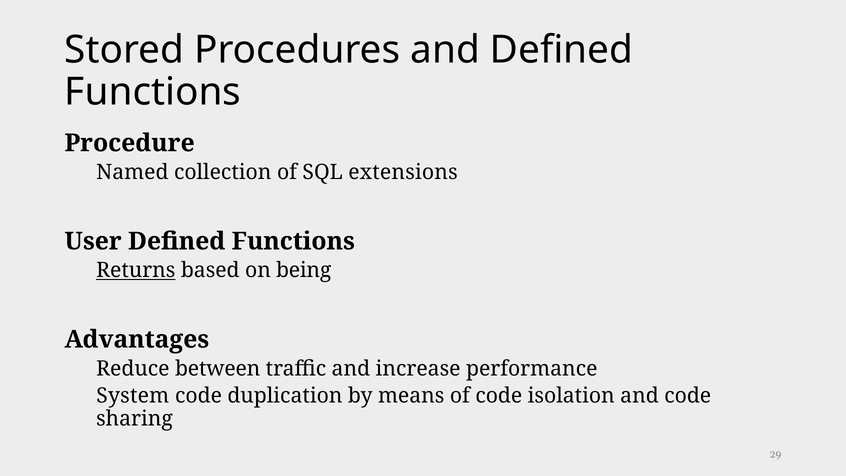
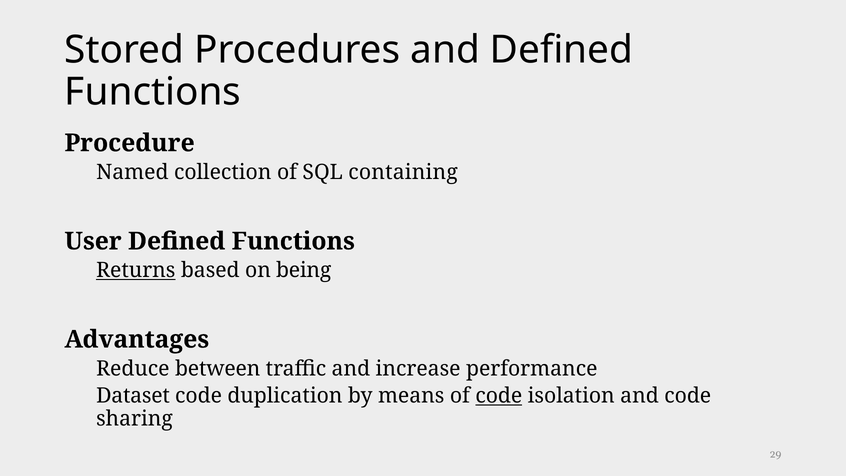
extensions: extensions -> containing
System: System -> Dataset
code at (499, 396) underline: none -> present
